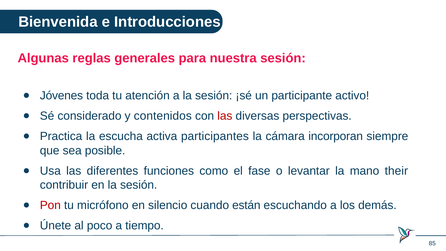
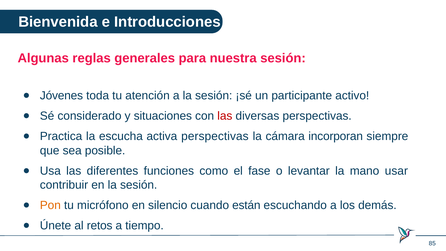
contenidos: contenidos -> situaciones
activa participantes: participantes -> perspectivas
their: their -> usar
Pon colour: red -> orange
poco: poco -> retos
